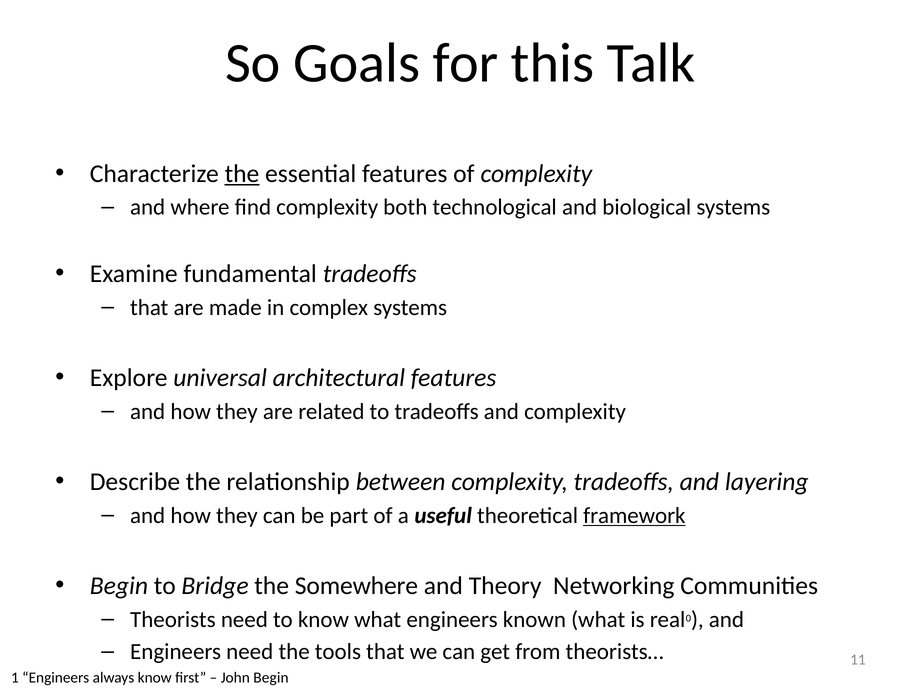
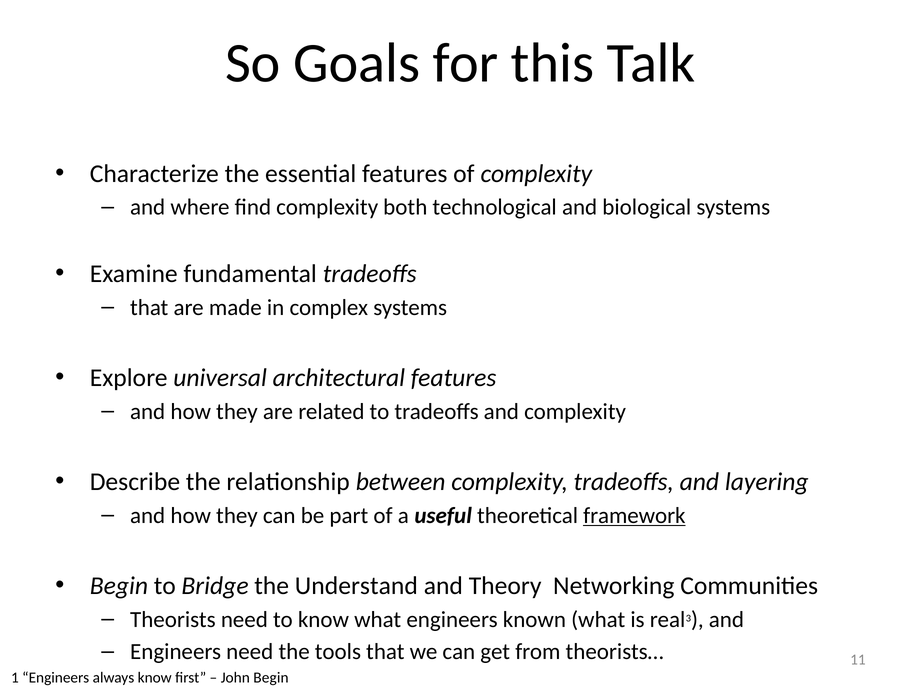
the at (242, 174) underline: present -> none
Somewhere: Somewhere -> Understand
0: 0 -> 3
